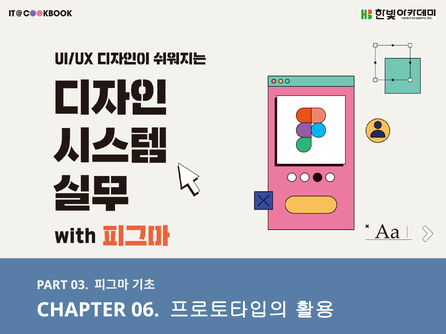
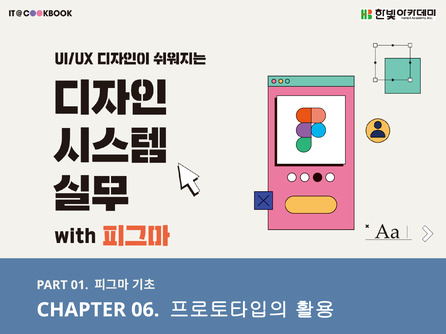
03: 03 -> 01
